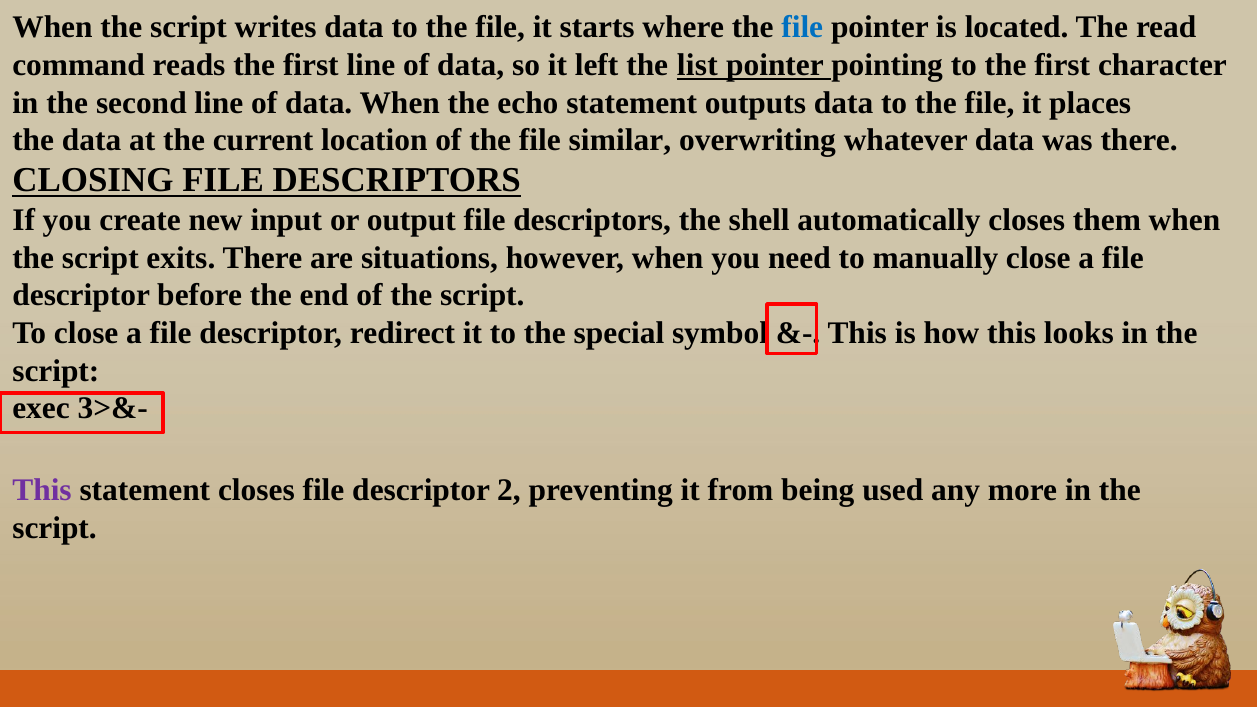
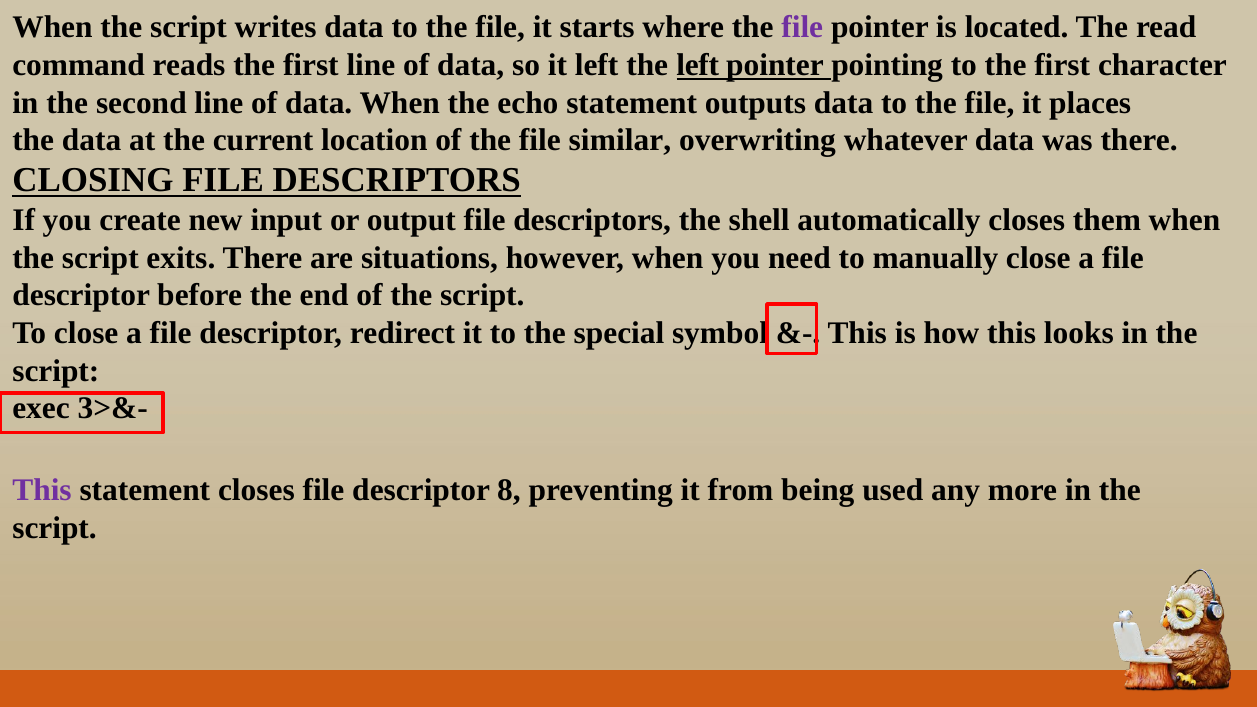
file at (802, 27) colour: blue -> purple
the list: list -> left
2: 2 -> 8
